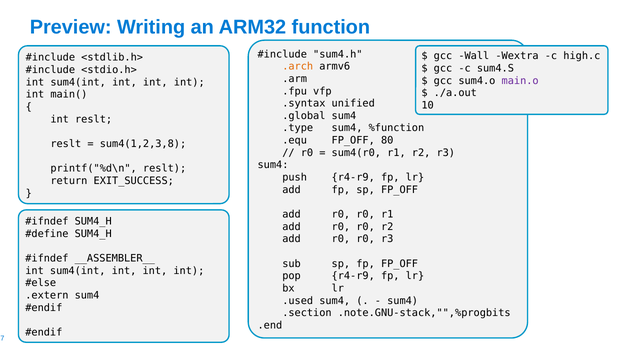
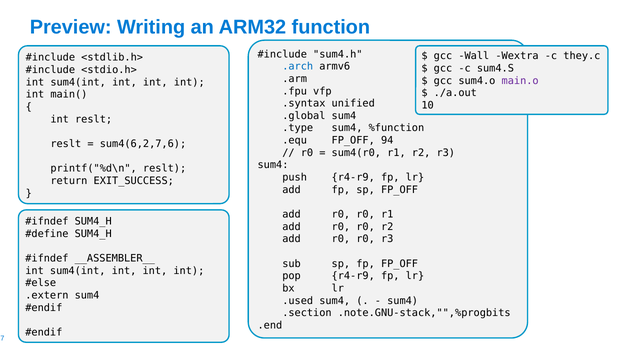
high.c: high.c -> they.c
.arch colour: orange -> blue
80: 80 -> 94
sum4(1,2,3,8: sum4(1,2,3,8 -> sum4(6,2,7,6
